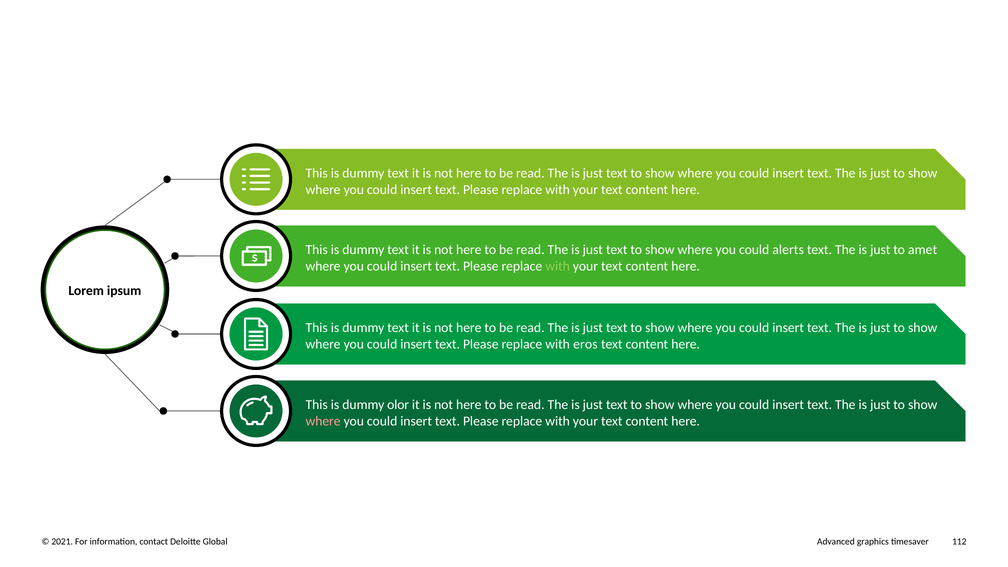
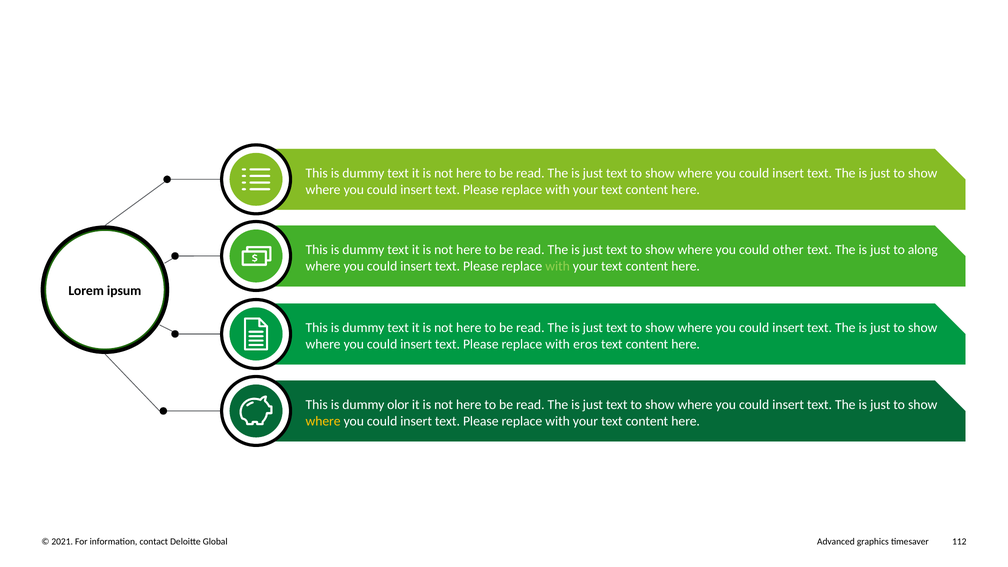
alerts: alerts -> other
amet: amet -> along
where at (323, 421) colour: pink -> yellow
